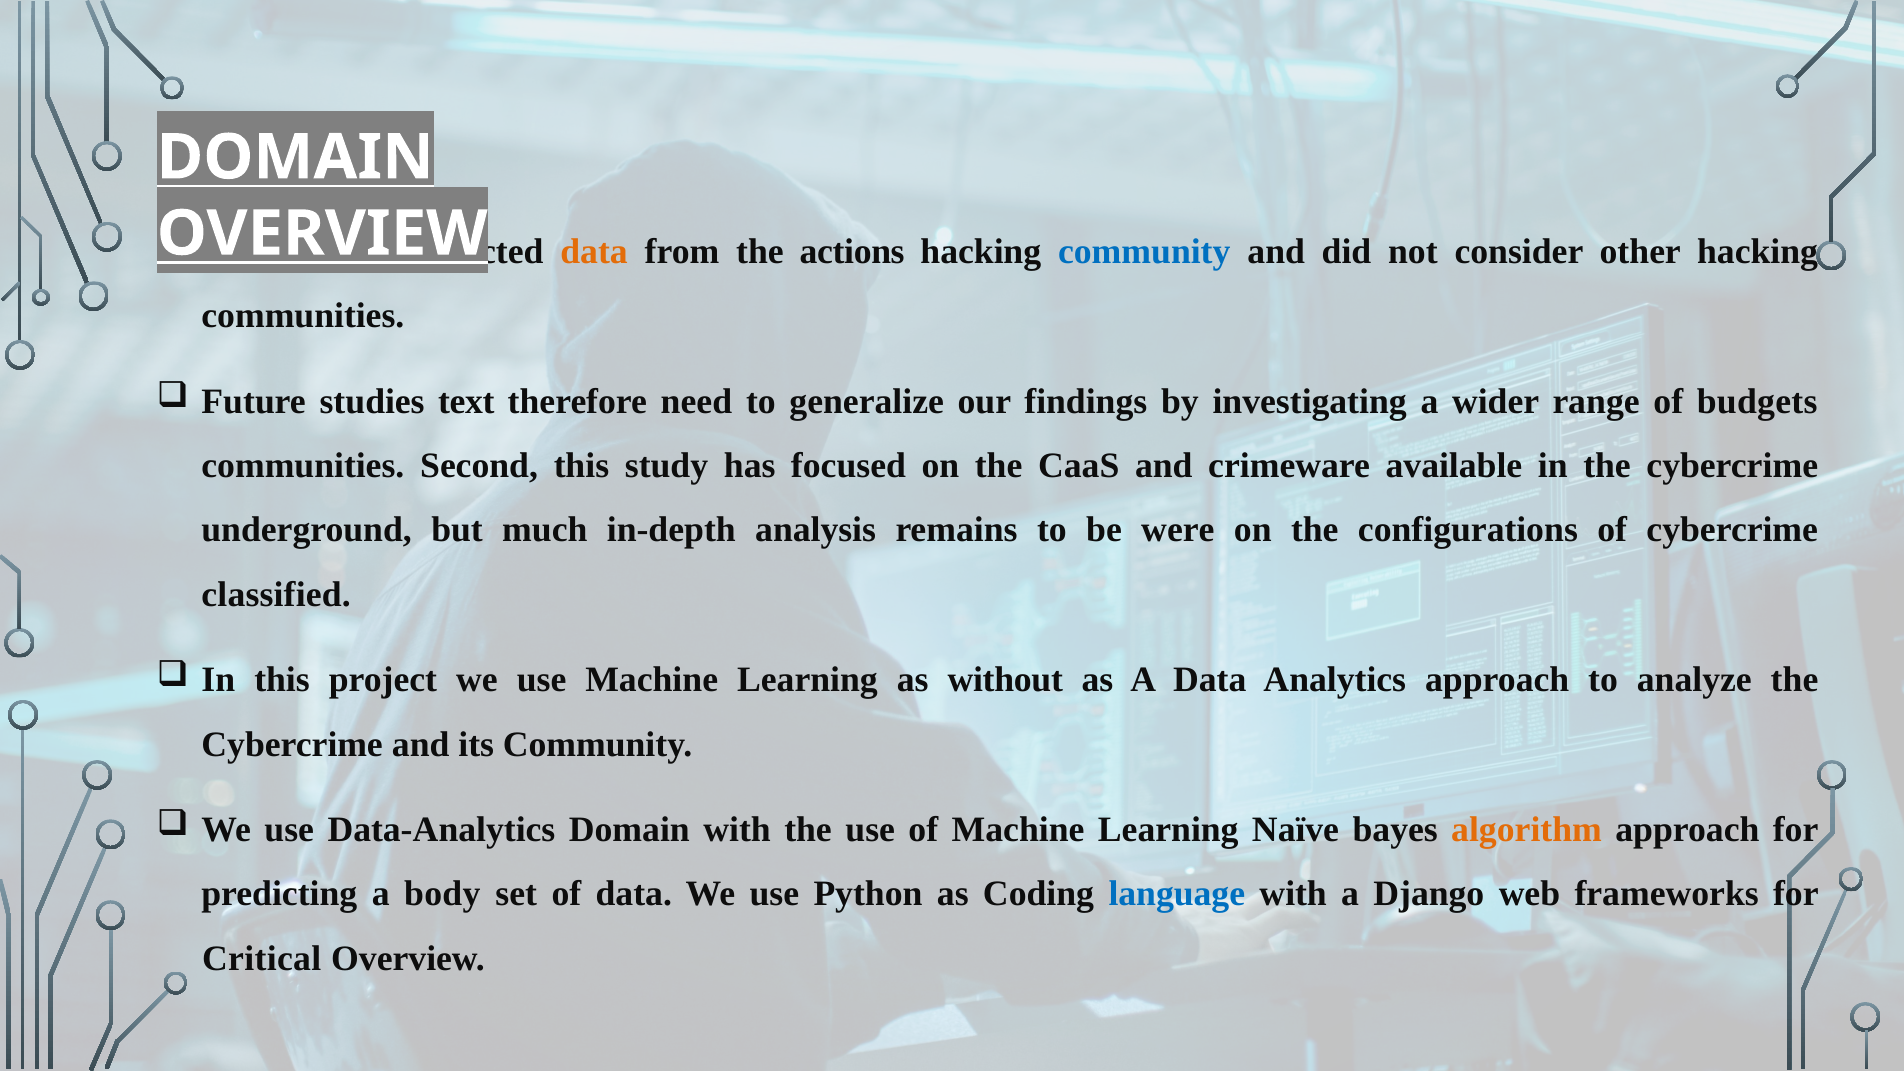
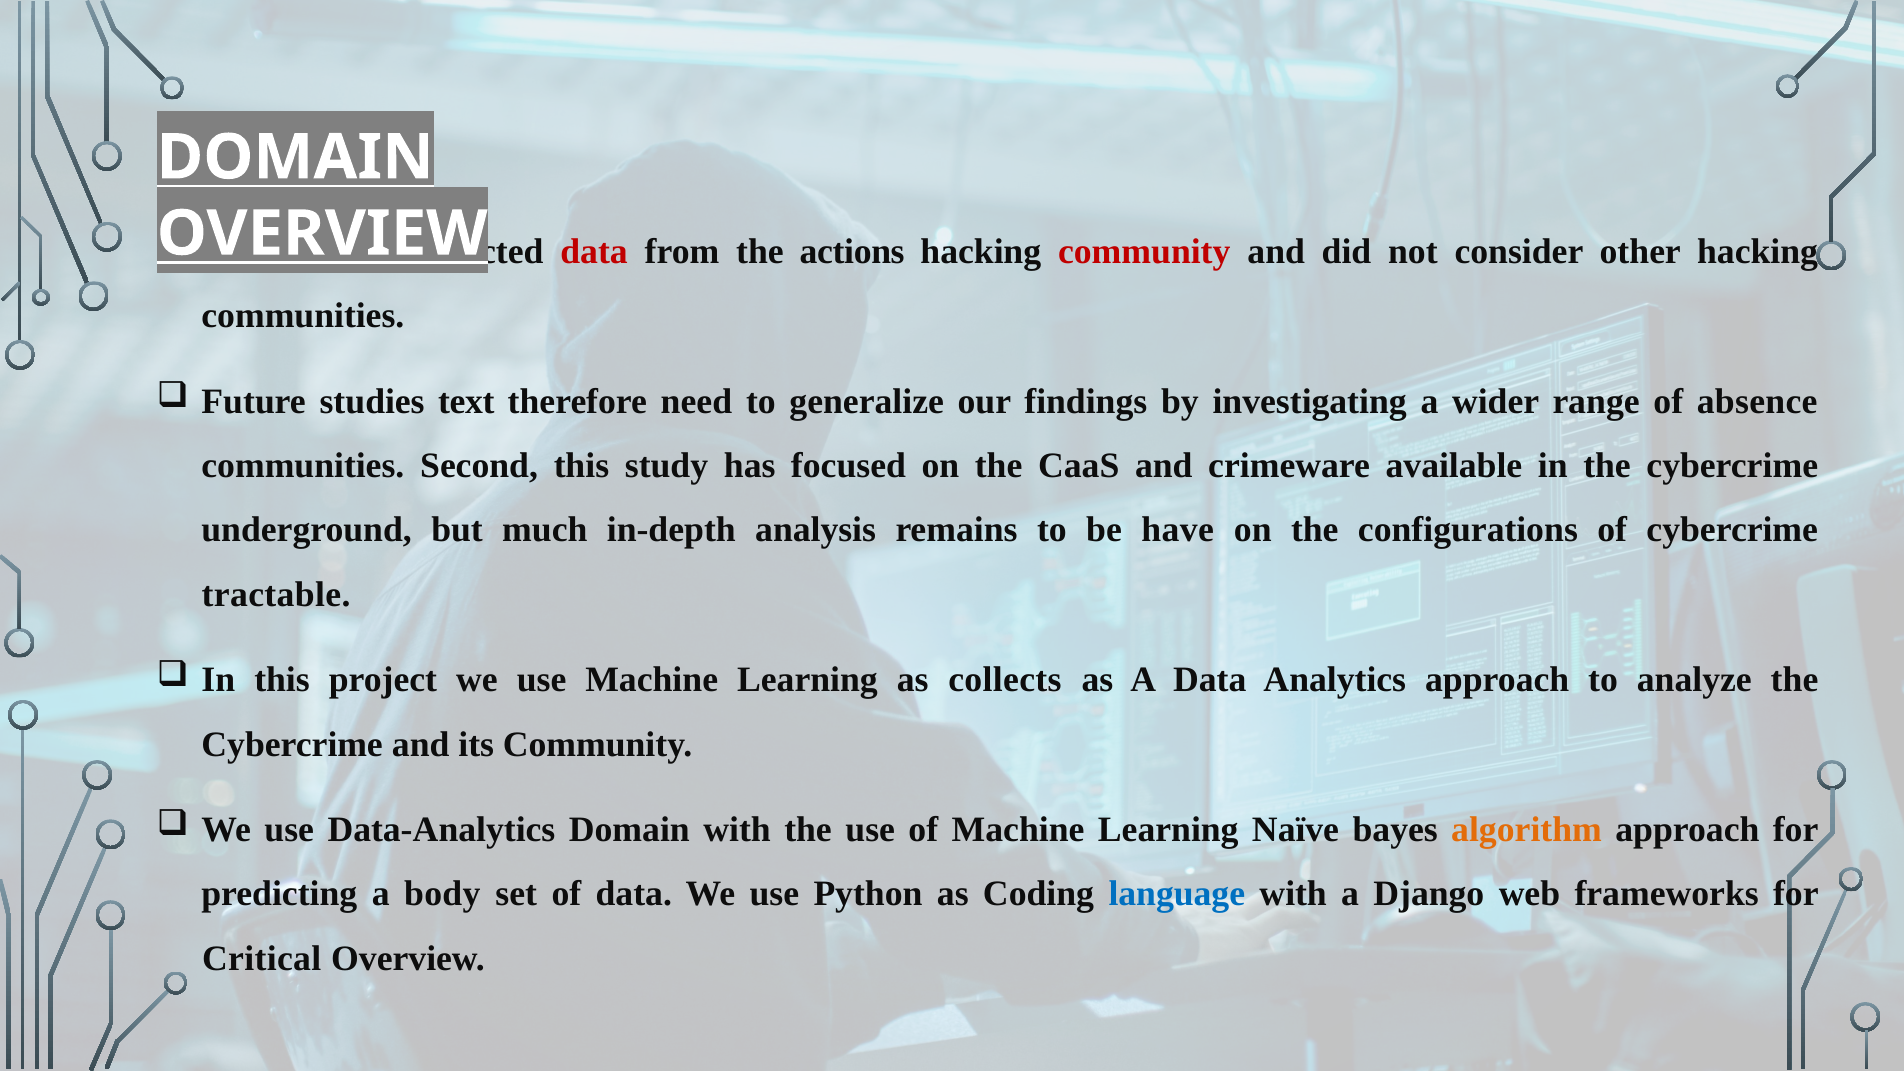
data at (594, 252) colour: orange -> red
community at (1144, 252) colour: blue -> red
budgets: budgets -> absence
were: were -> have
classified: classified -> tractable
without: without -> collects
